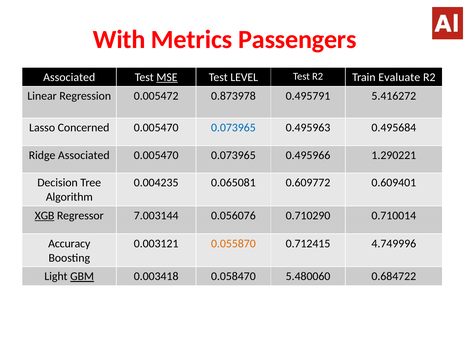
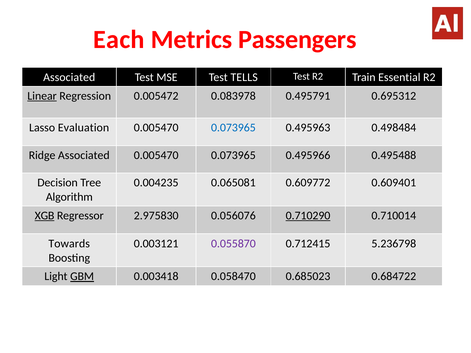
With: With -> Each
MSE underline: present -> none
LEVEL: LEVEL -> TELLS
Evaluate: Evaluate -> Essential
Linear underline: none -> present
0.873978: 0.873978 -> 0.083978
5.416272: 5.416272 -> 0.695312
Concerned: Concerned -> Evaluation
0.495684: 0.495684 -> 0.498484
1.290221: 1.290221 -> 0.495488
7.003144: 7.003144 -> 2.975830
0.710290 underline: none -> present
Accuracy at (69, 244): Accuracy -> Towards
0.055870 colour: orange -> purple
4.749996: 4.749996 -> 5.236798
5.480060: 5.480060 -> 0.685023
